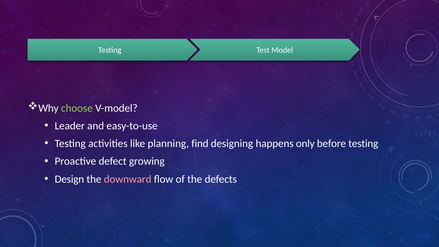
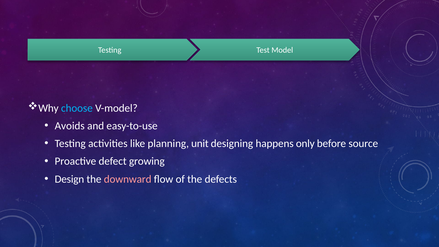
choose colour: light green -> light blue
Leader: Leader -> Avoids
find: find -> unit
before testing: testing -> source
